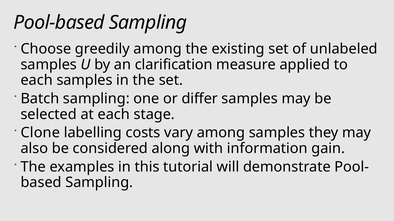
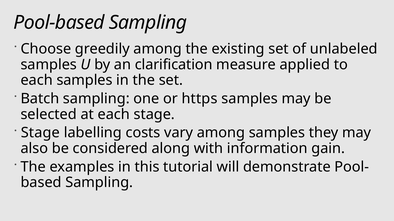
differ: differ -> https
Clone at (40, 133): Clone -> Stage
